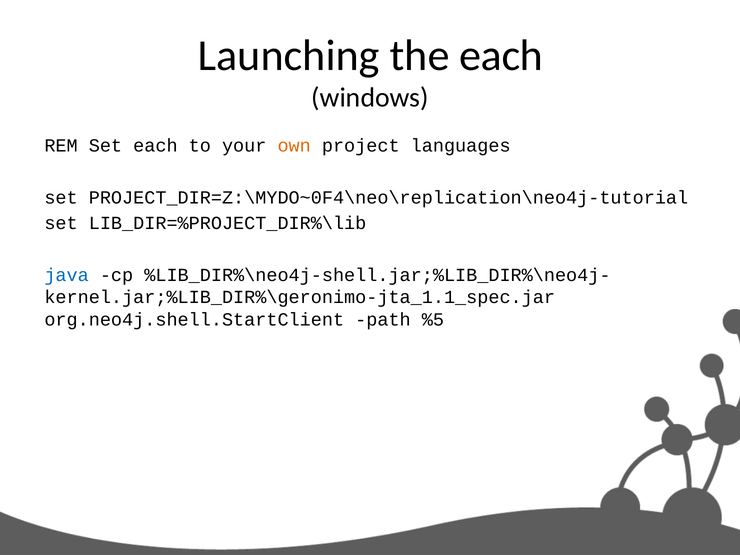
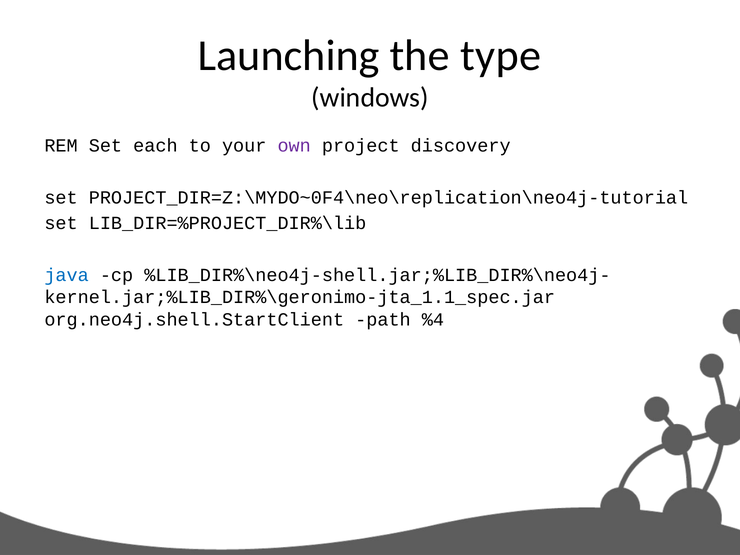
the each: each -> type
own colour: orange -> purple
languages: languages -> discovery
%5: %5 -> %4
